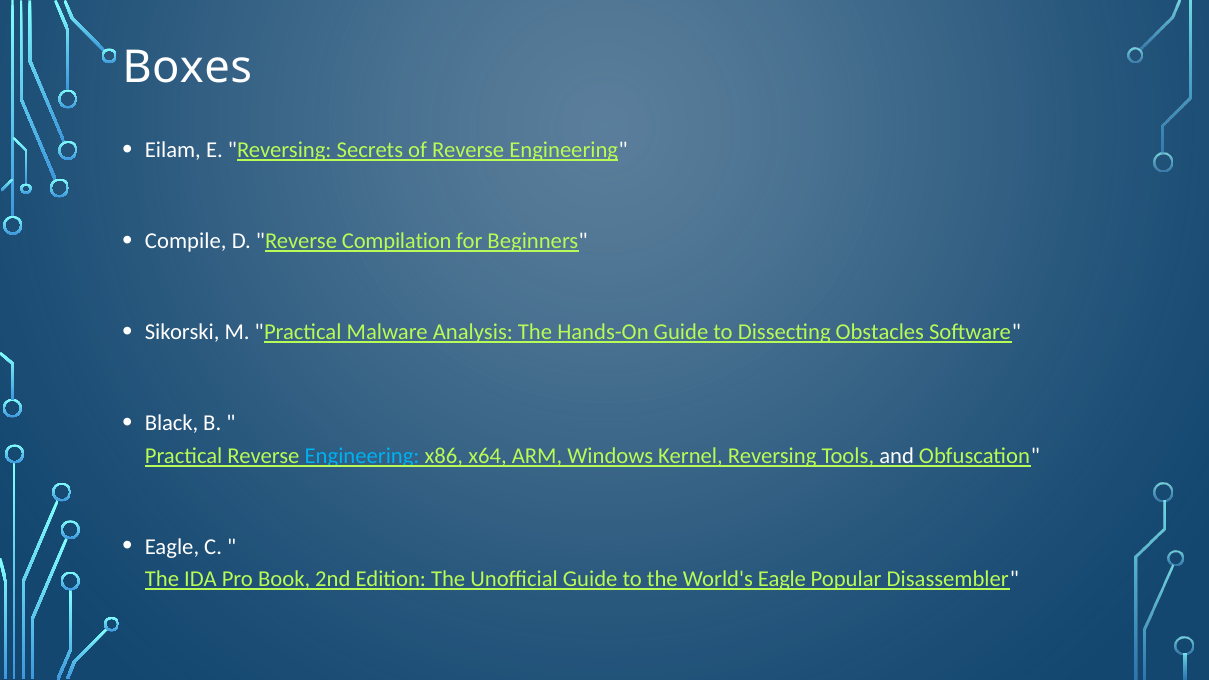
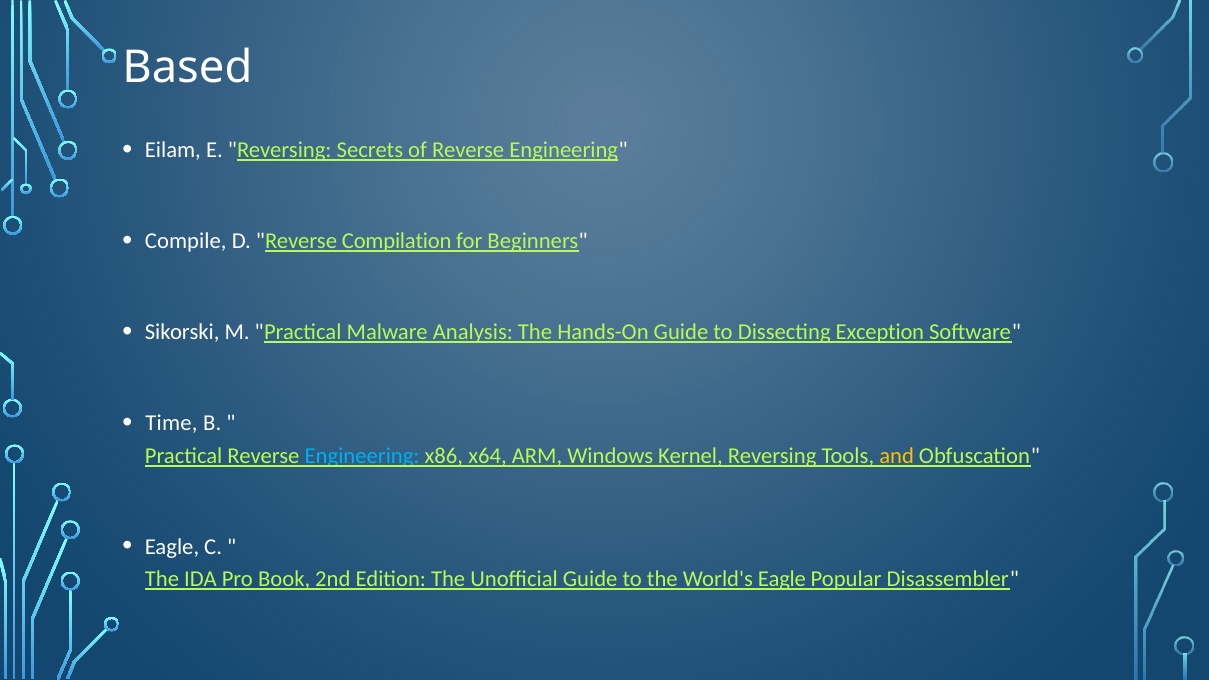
Boxes: Boxes -> Based
Obstacles: Obstacles -> Exception
Black: Black -> Time
and colour: white -> yellow
